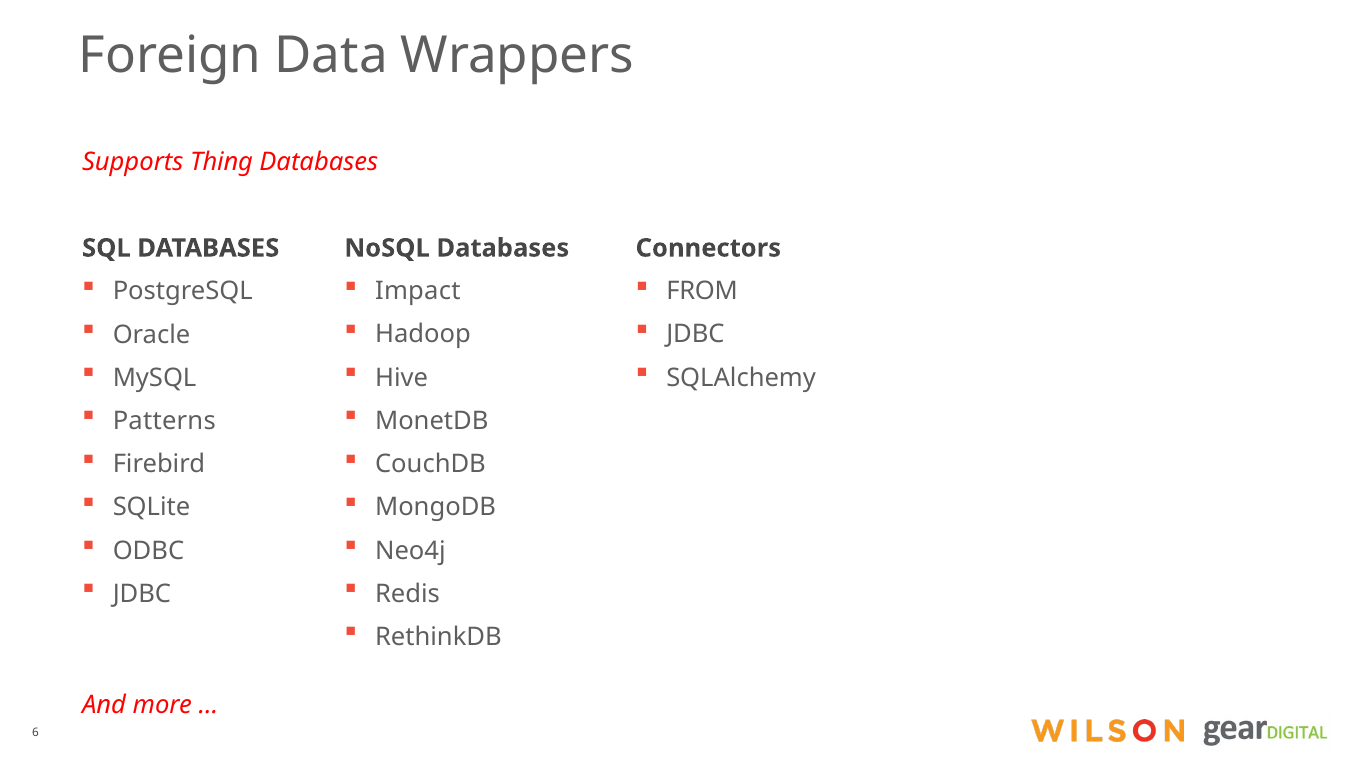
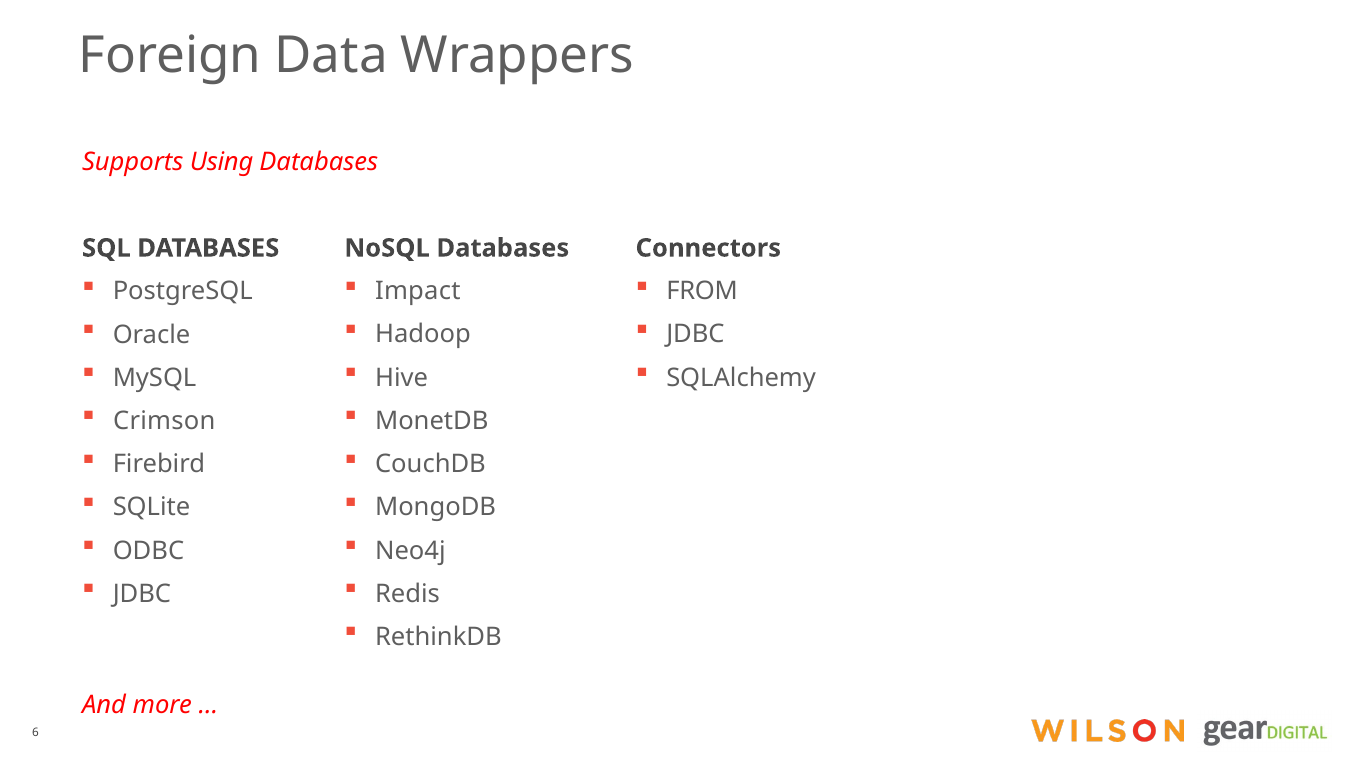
Thing: Thing -> Using
Patterns: Patterns -> Crimson
